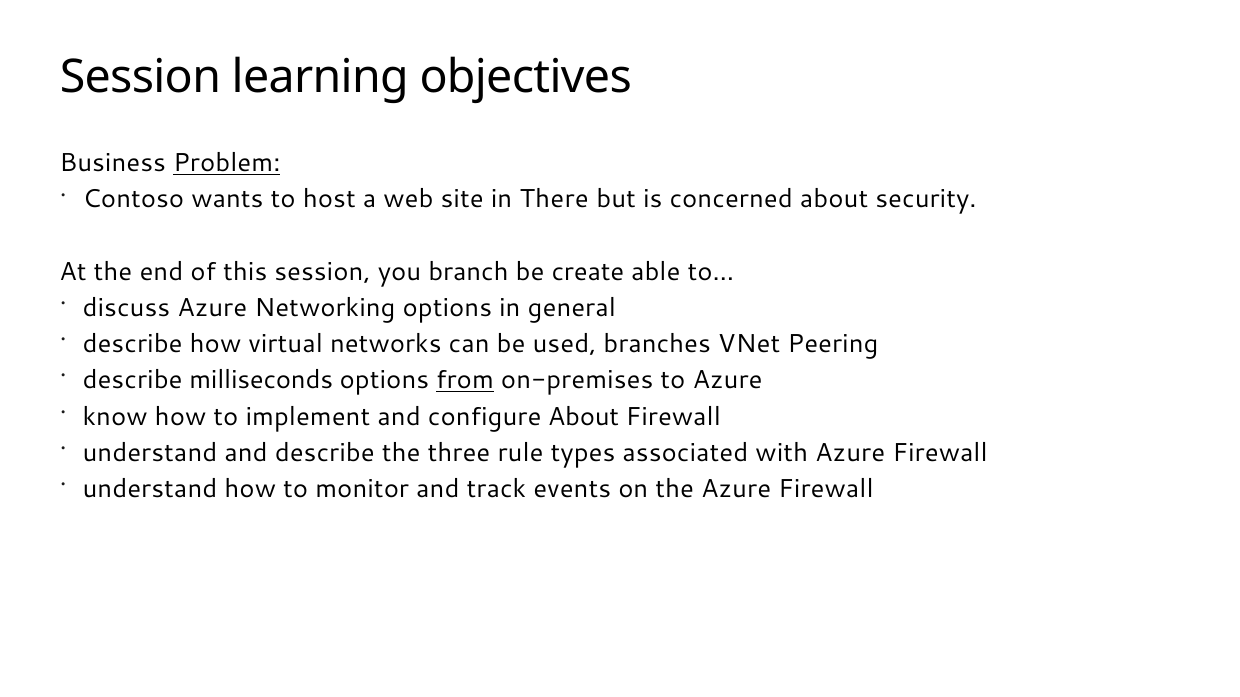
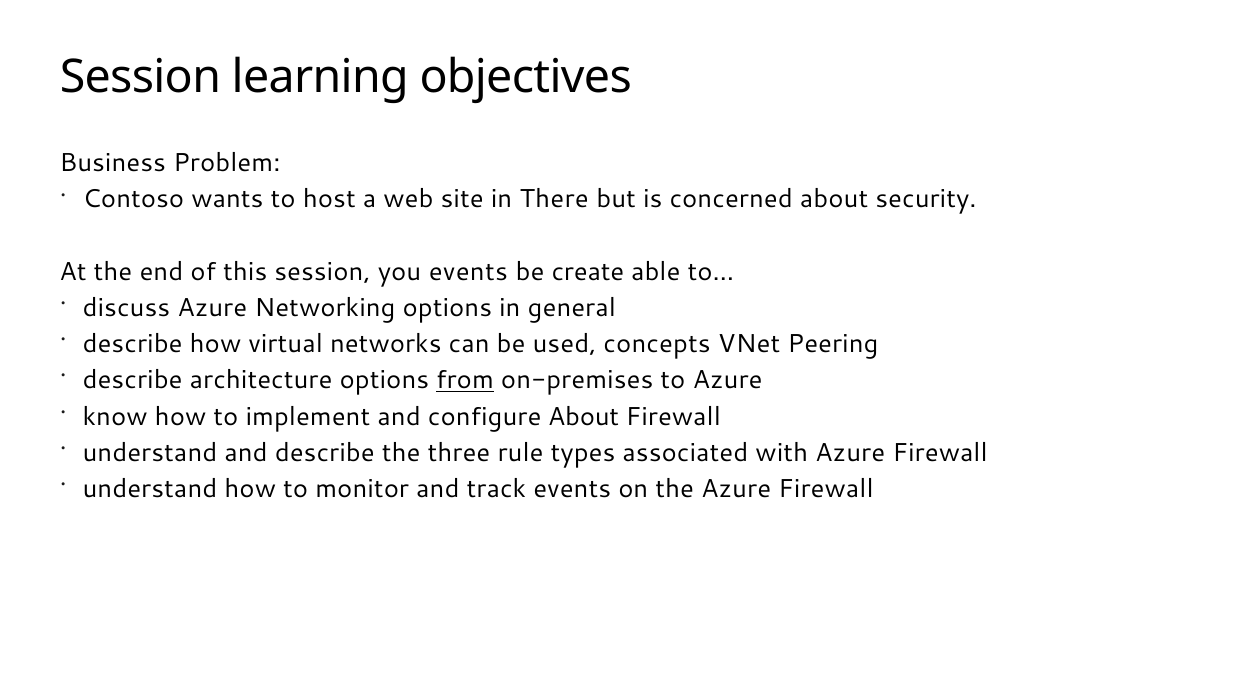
Problem underline: present -> none
you branch: branch -> events
branches: branches -> concepts
milliseconds: milliseconds -> architecture
